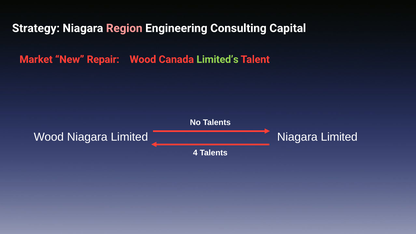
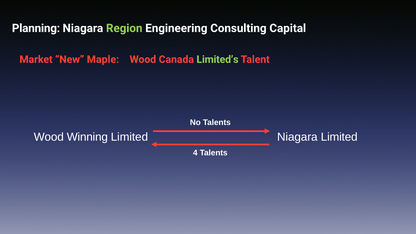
Strategy: Strategy -> Planning
Region colour: pink -> light green
Repair: Repair -> Maple
Wood Niagara: Niagara -> Winning
